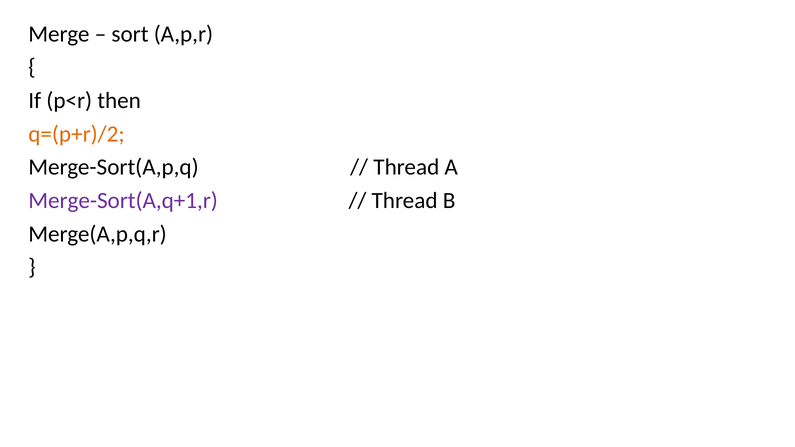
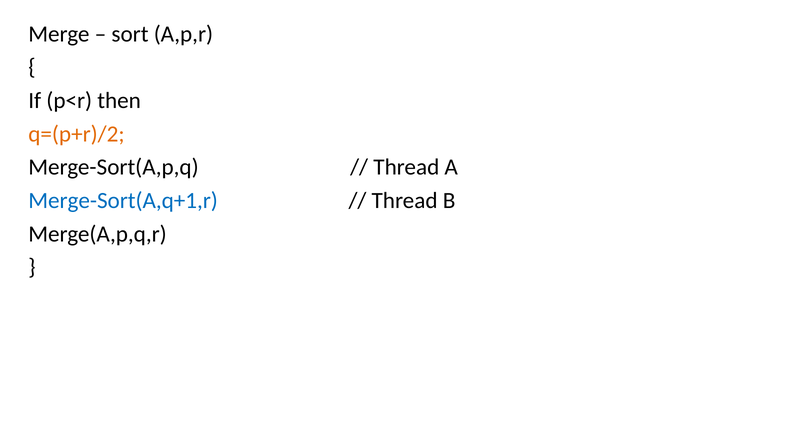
Merge-Sort(A,q+1,r colour: purple -> blue
